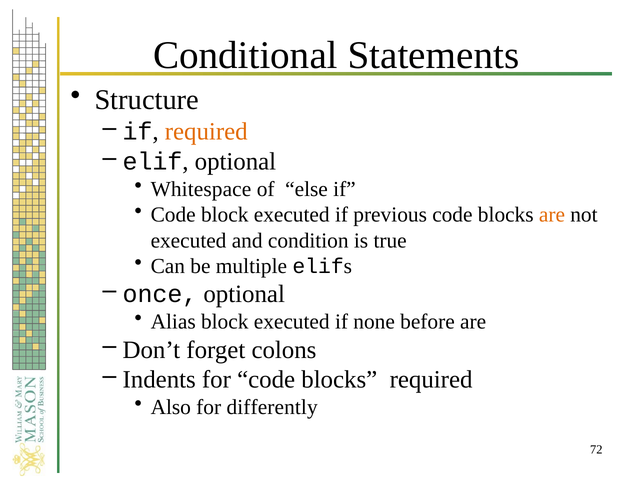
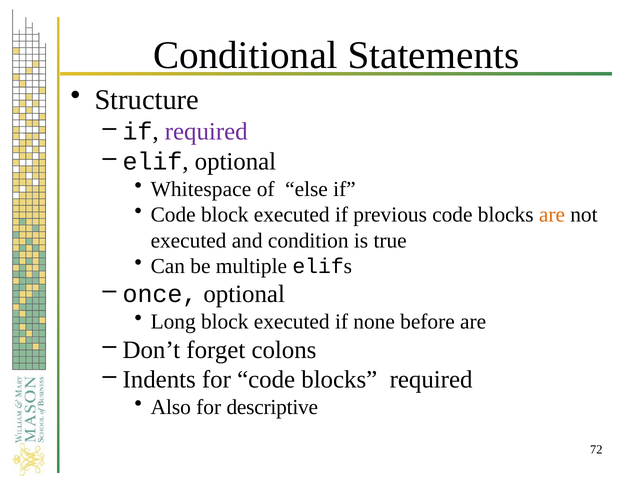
required at (206, 132) colour: orange -> purple
Alias: Alias -> Long
differently: differently -> descriptive
